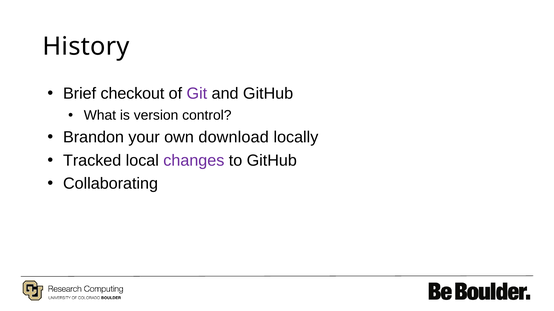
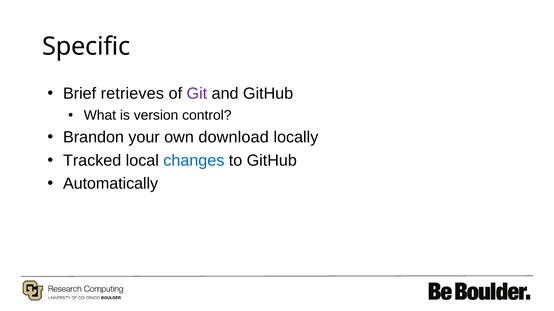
History: History -> Specific
checkout: checkout -> retrieves
changes colour: purple -> blue
Collaborating: Collaborating -> Automatically
